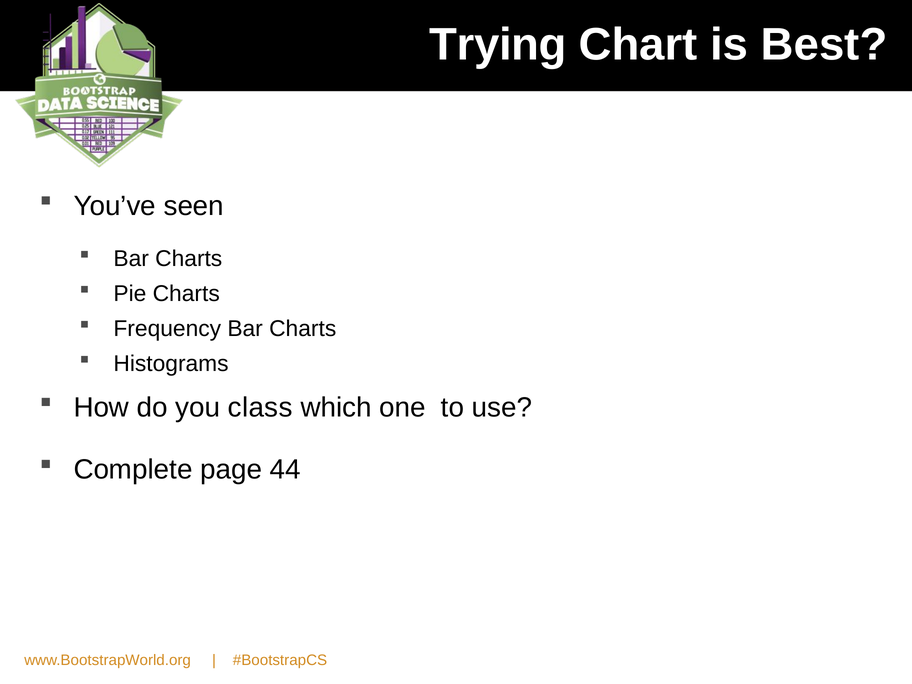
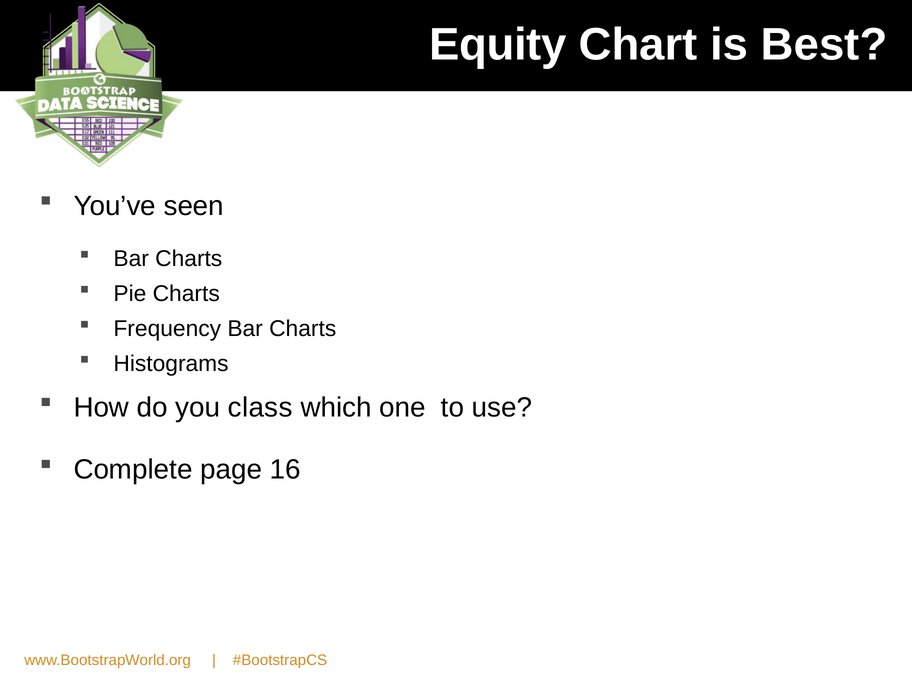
Trying: Trying -> Equity
44: 44 -> 16
